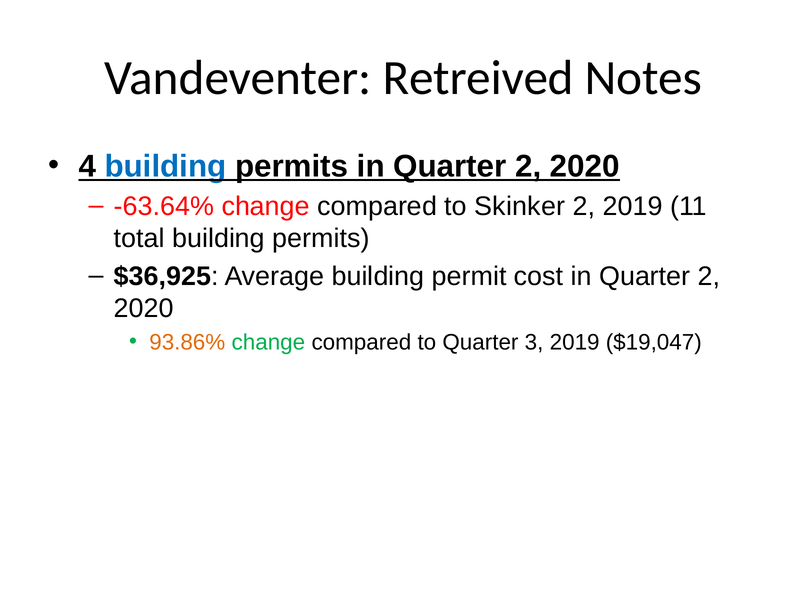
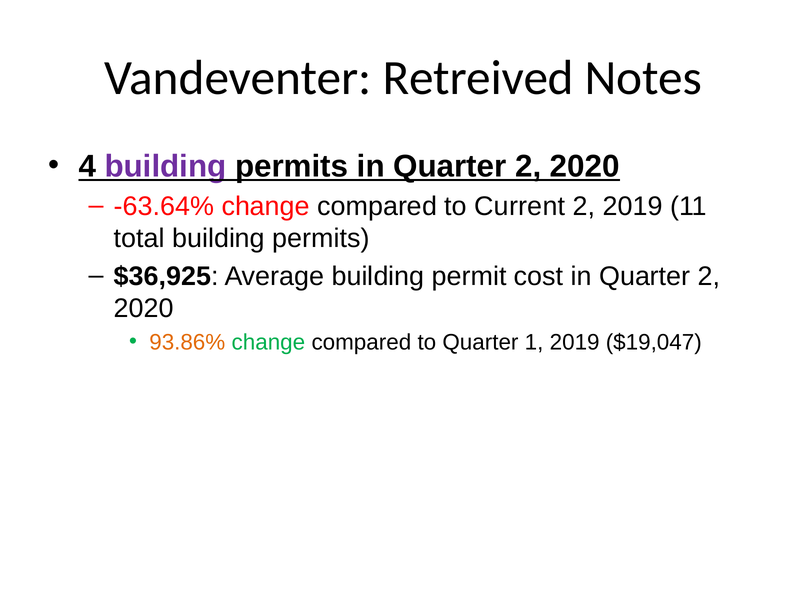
building at (166, 166) colour: blue -> purple
Skinker: Skinker -> Current
3: 3 -> 1
